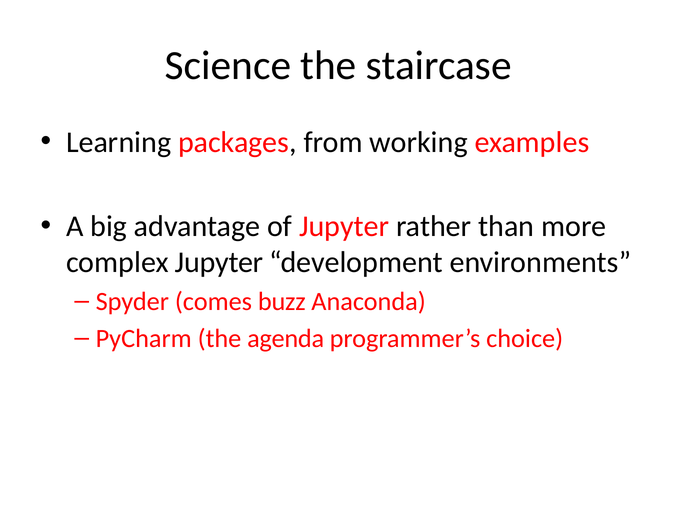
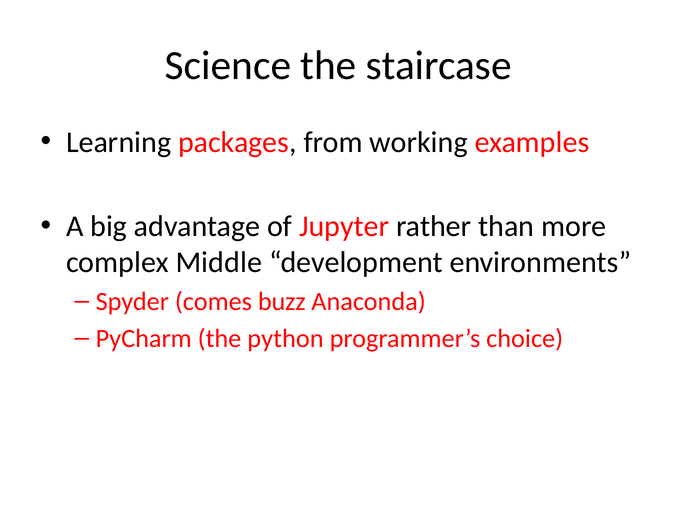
complex Jupyter: Jupyter -> Middle
agenda: agenda -> python
